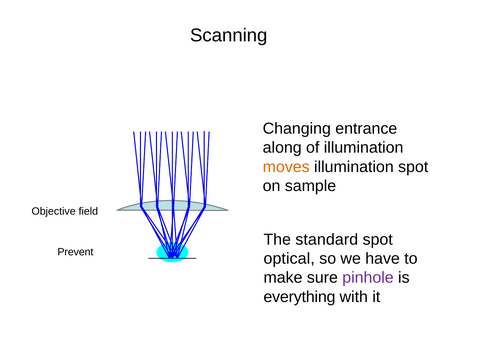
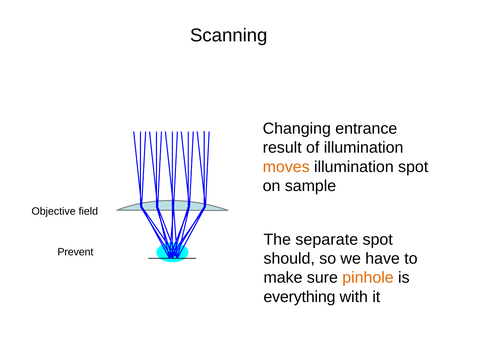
along: along -> result
standard: standard -> separate
optical: optical -> should
pinhole colour: purple -> orange
